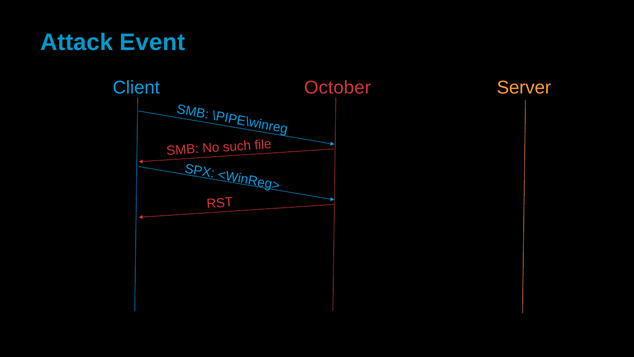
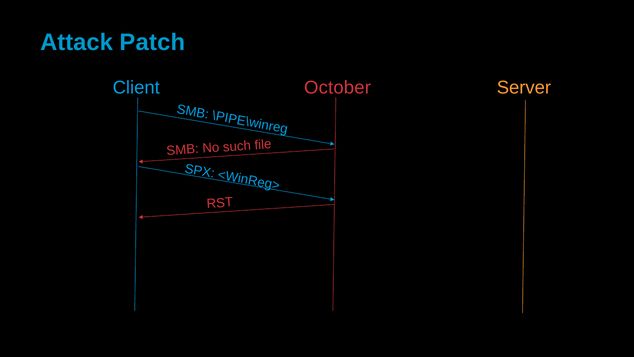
Event: Event -> Patch
